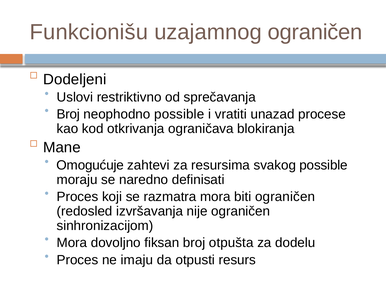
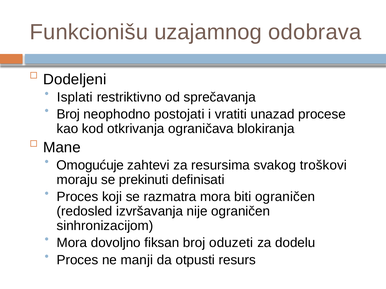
uzajamnog ograničen: ograničen -> odobrava
Uslovi: Uslovi -> Isplati
neophodno possible: possible -> postojati
svakog possible: possible -> troškovi
naredno: naredno -> prekinuti
otpušta: otpušta -> oduzeti
imaju: imaju -> manji
